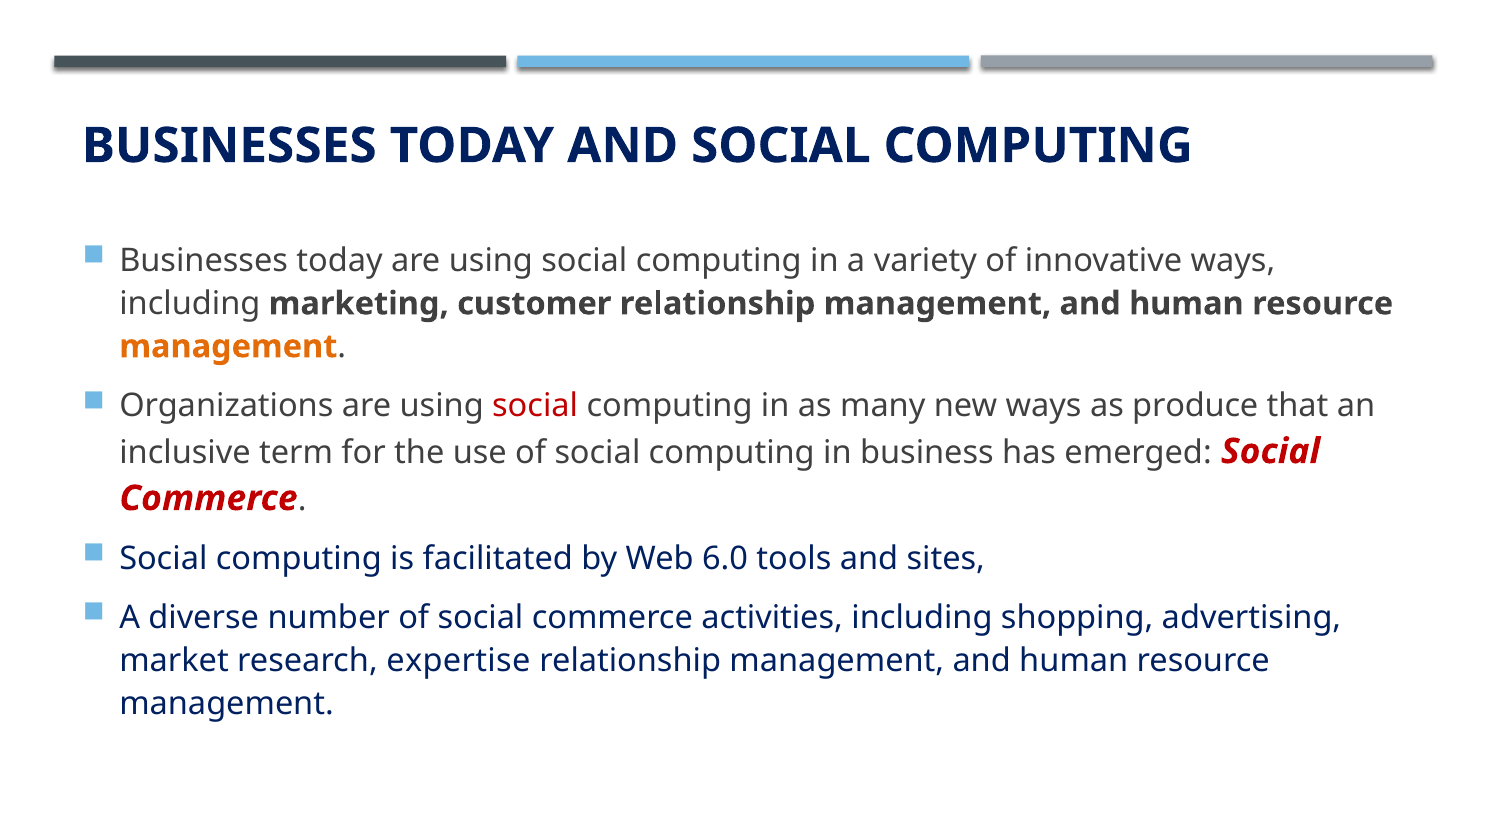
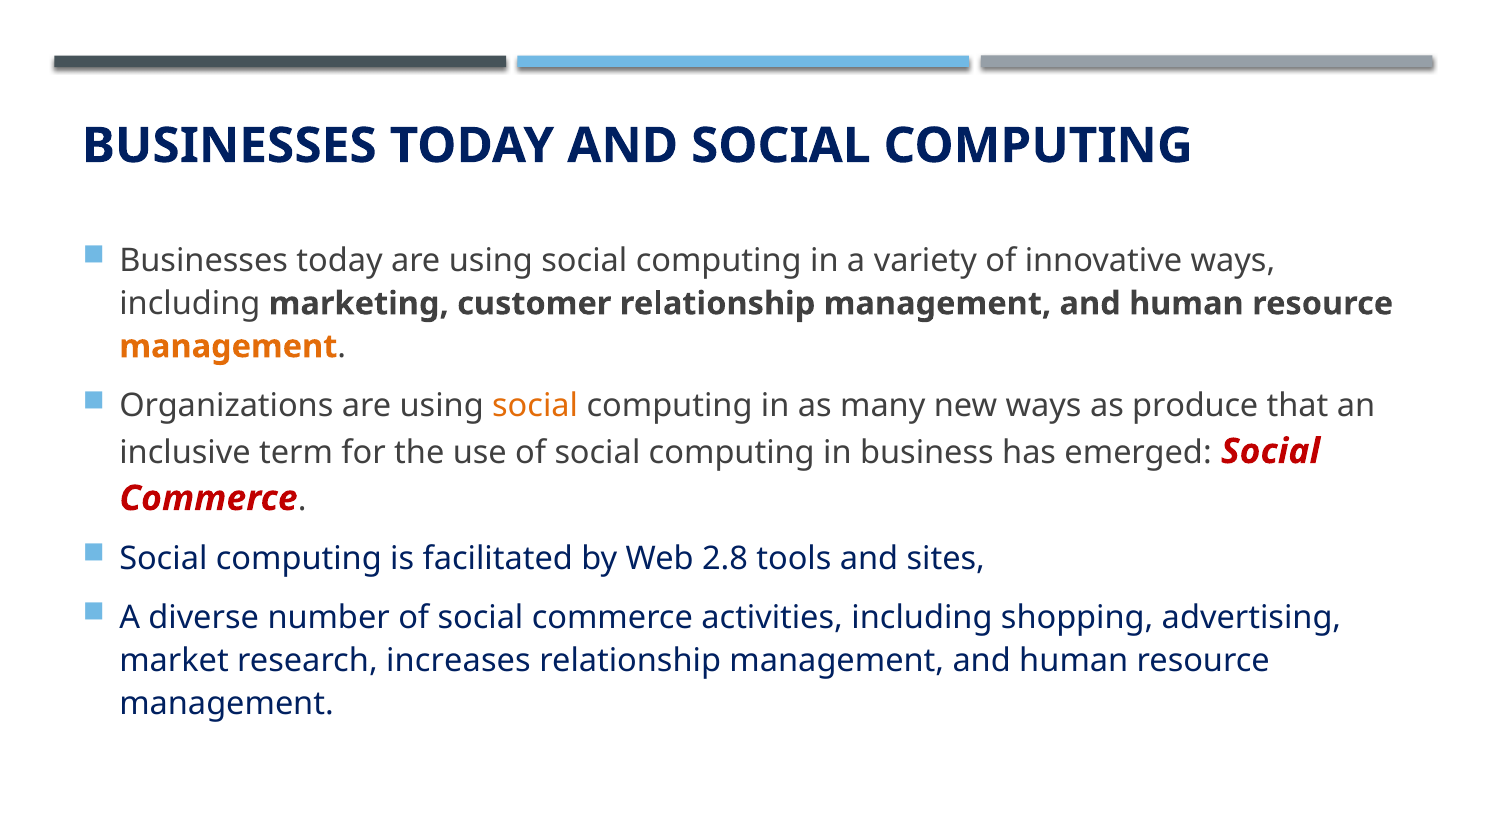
social at (535, 406) colour: red -> orange
6.0: 6.0 -> 2.8
expertise: expertise -> increases
